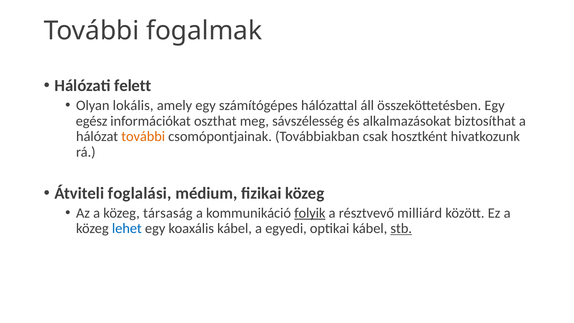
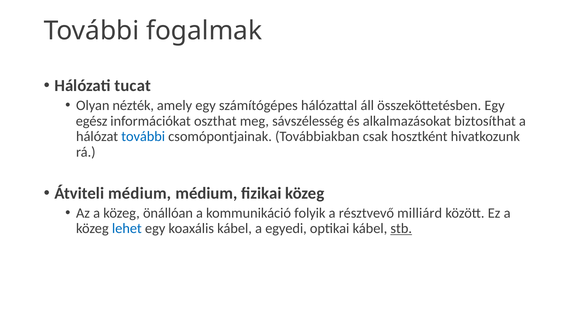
felett: felett -> tucat
lokális: lokális -> nézték
további at (143, 136) colour: orange -> blue
Átviteli foglalási: foglalási -> médium
társaság: társaság -> önállóan
folyik underline: present -> none
